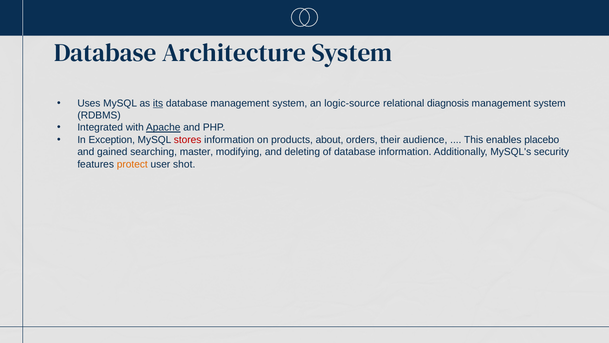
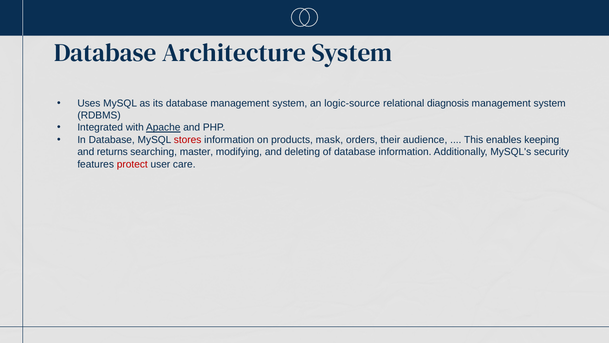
its underline: present -> none
In Exception: Exception -> Database
about: about -> mask
placebo: placebo -> keeping
gained: gained -> returns
protect colour: orange -> red
shot: shot -> care
